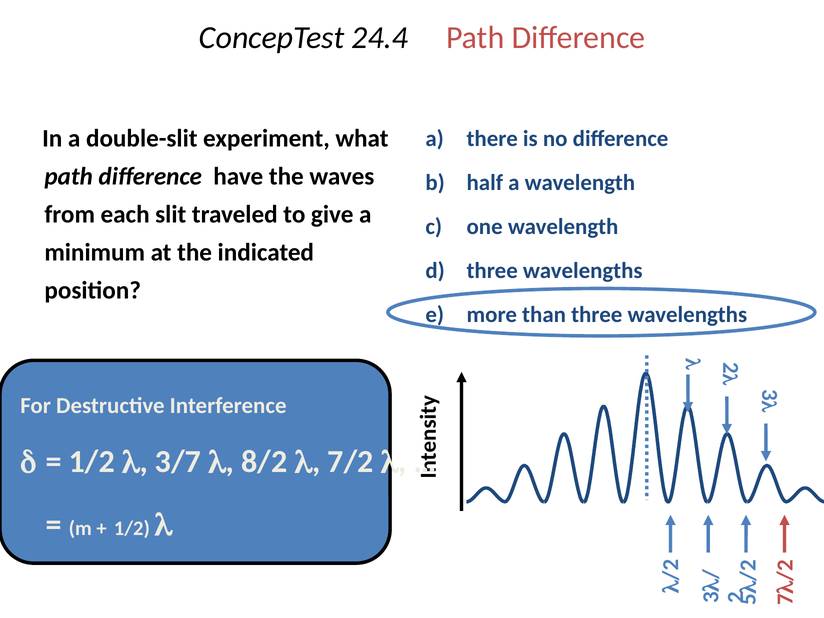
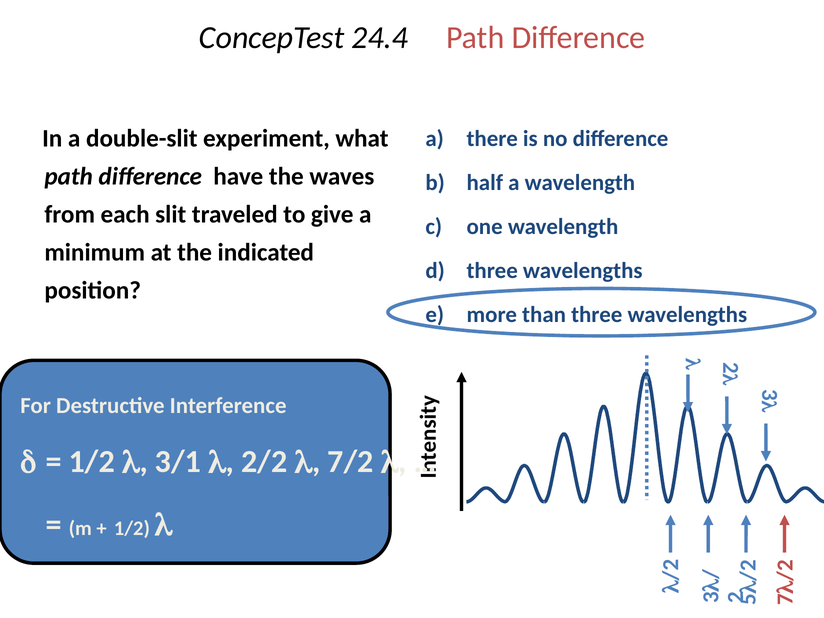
3/7: 3/7 -> 3/1
8/2: 8/2 -> 2/2
